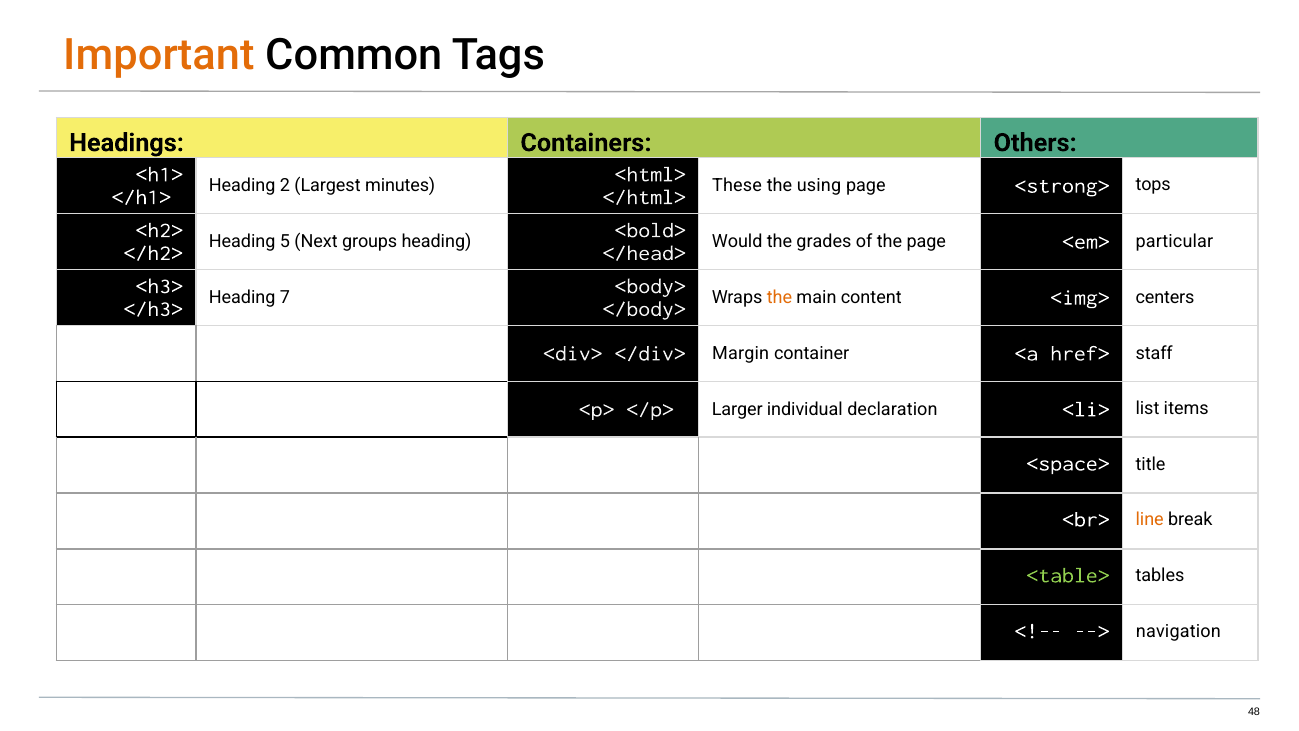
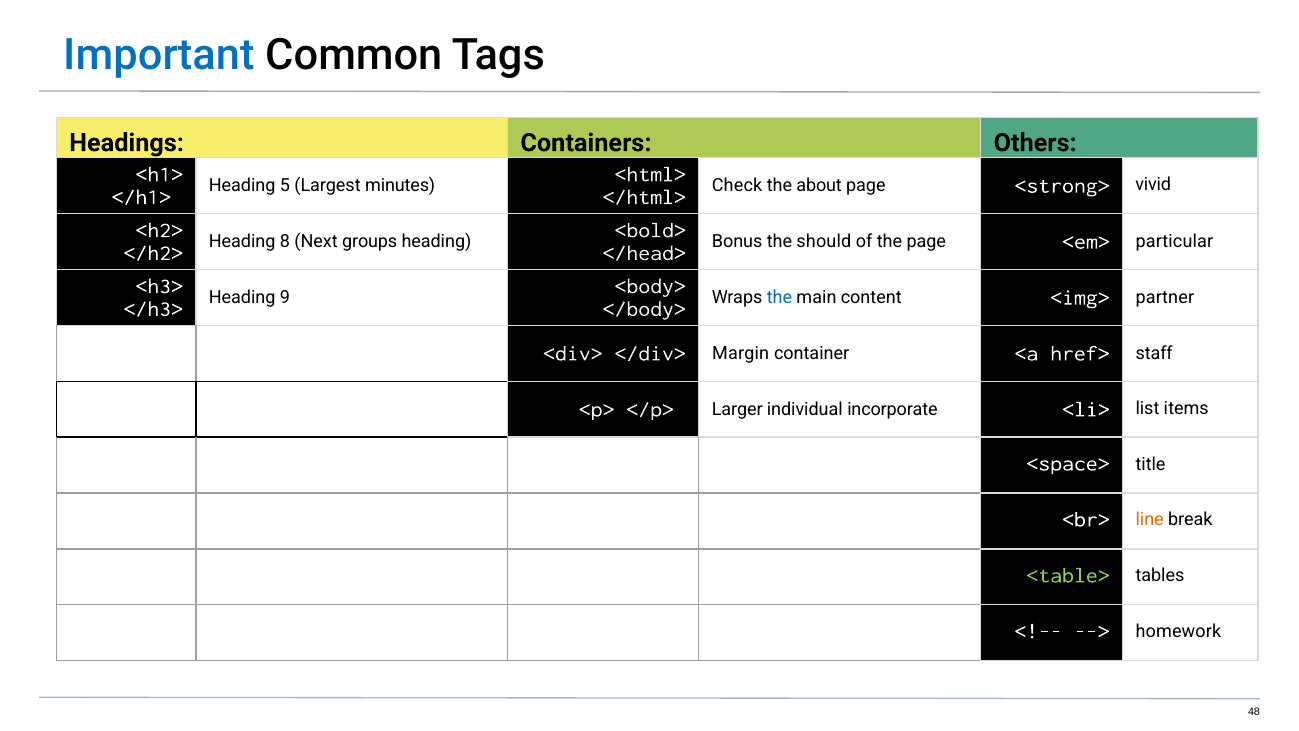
Important colour: orange -> blue
2: 2 -> 5
These: These -> Check
using: using -> about
tops: tops -> vivid
5: 5 -> 8
Would: Would -> Bonus
grades: grades -> should
7: 7 -> 9
the at (779, 297) colour: orange -> blue
centers: centers -> partner
declaration: declaration -> incorporate
navigation: navigation -> homework
